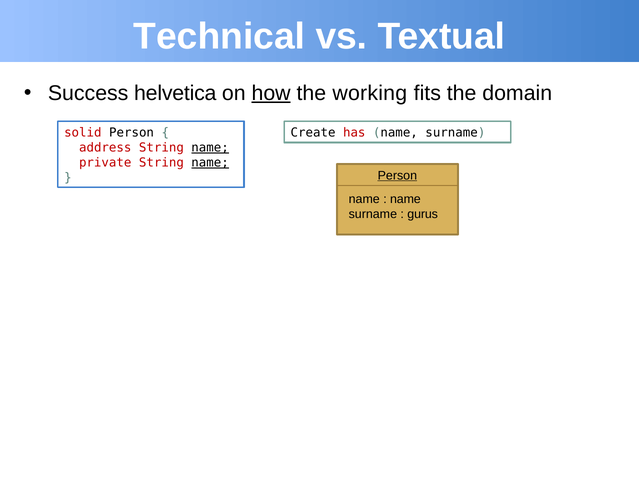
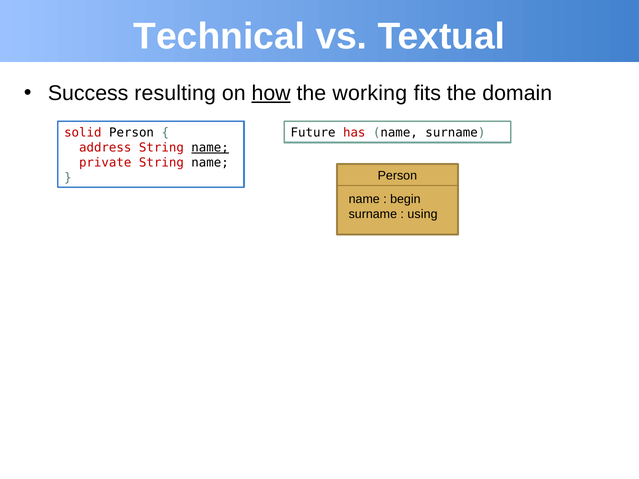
helvetica: helvetica -> resulting
Create: Create -> Future
name at (210, 163) underline: present -> none
Person at (397, 175) underline: present -> none
name at (405, 199): name -> begin
gurus: gurus -> using
